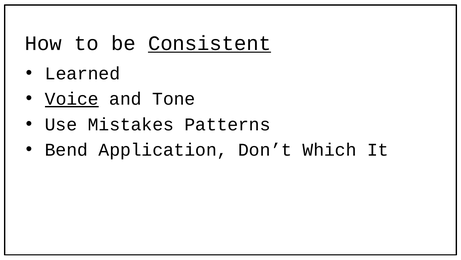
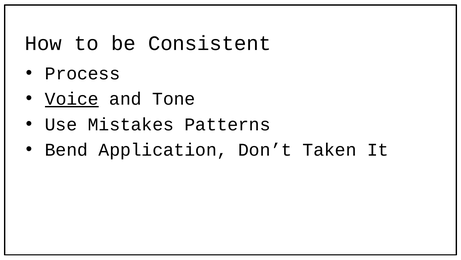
Consistent underline: present -> none
Learned: Learned -> Process
Which: Which -> Taken
